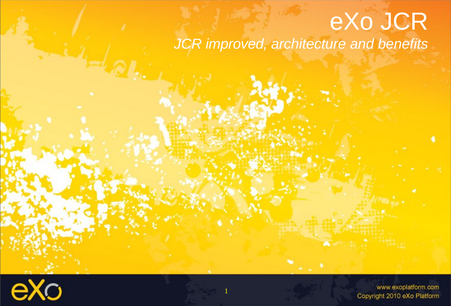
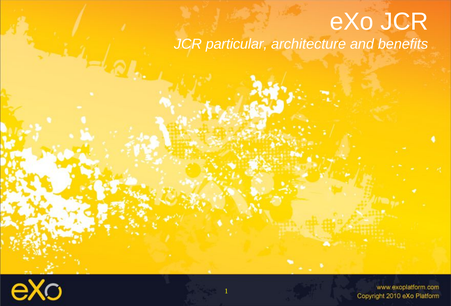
improved: improved -> particular
